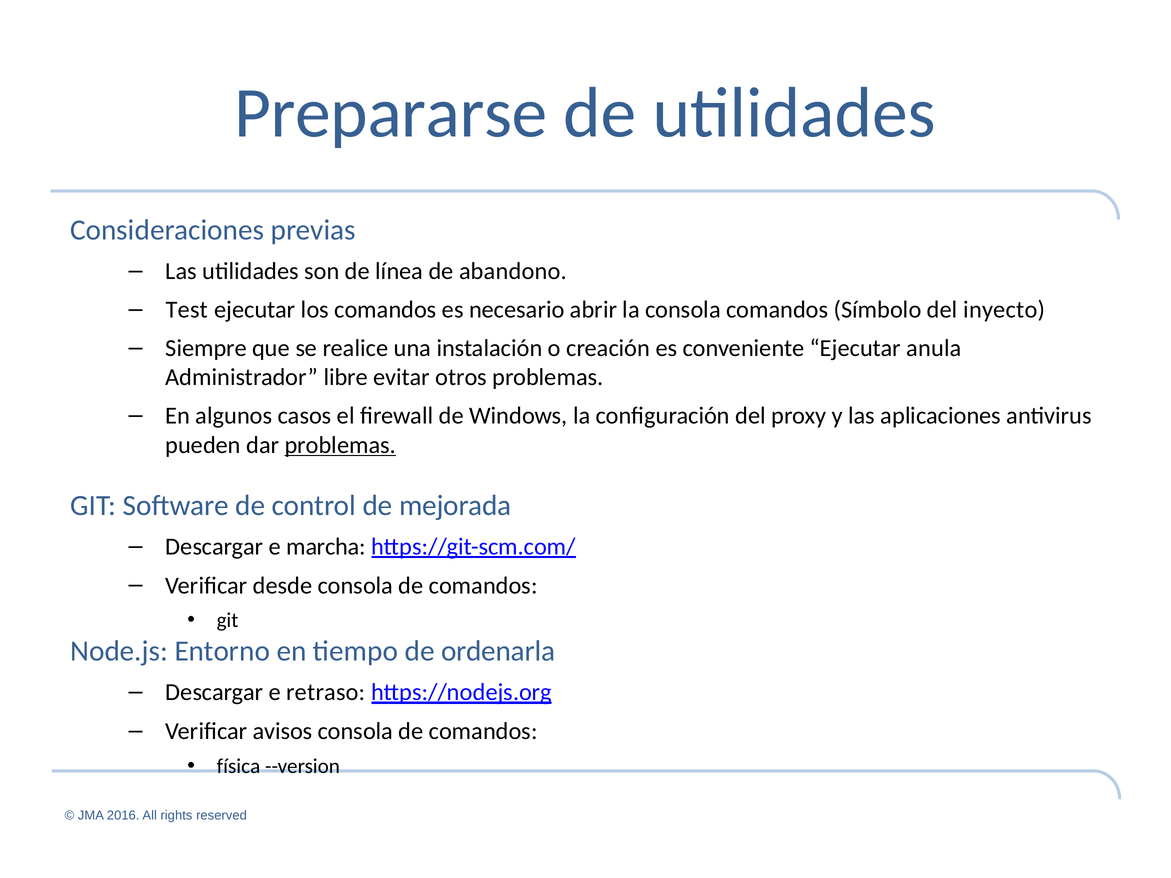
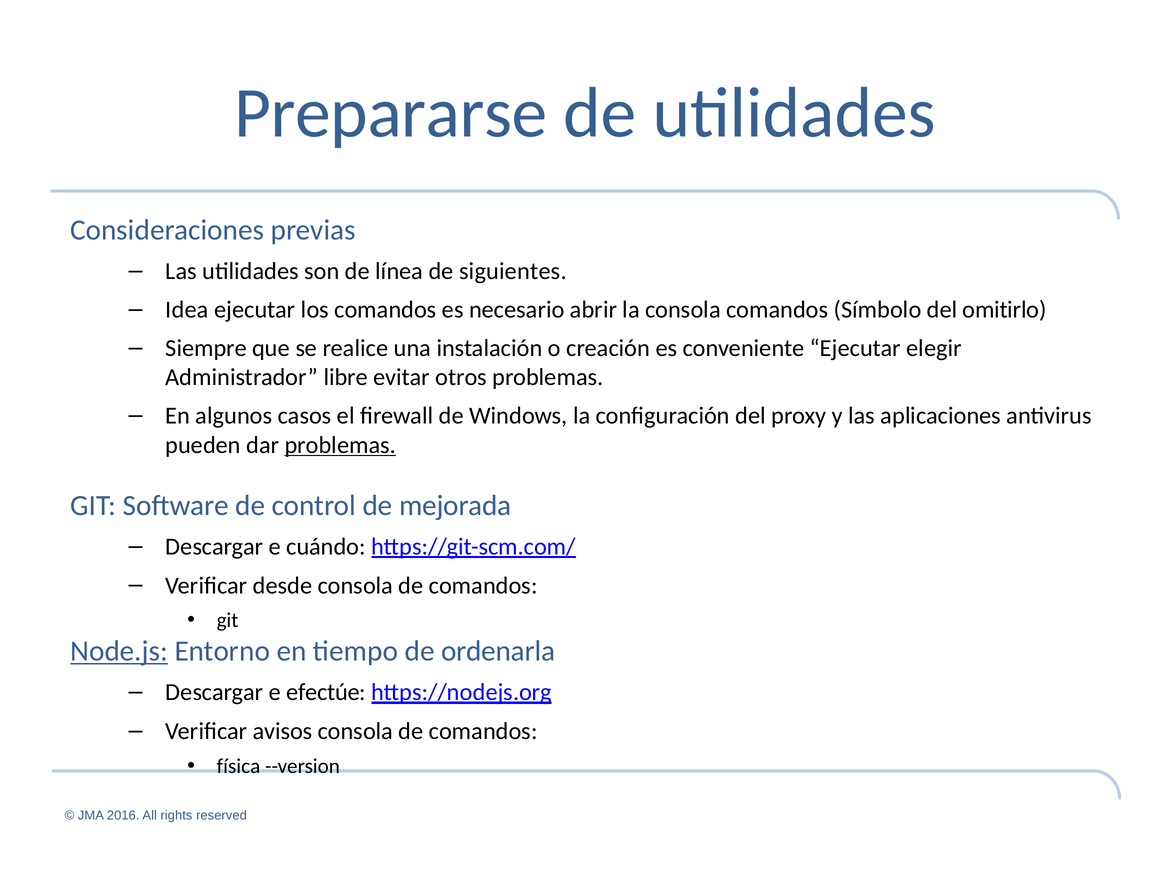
abandono: abandono -> siguientes
Test: Test -> Idea
inyecto: inyecto -> omitirlo
anula: anula -> elegir
marcha: marcha -> cuándo
Node.js underline: none -> present
retraso: retraso -> efectúe
